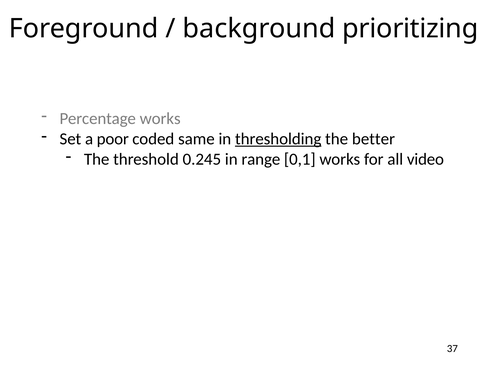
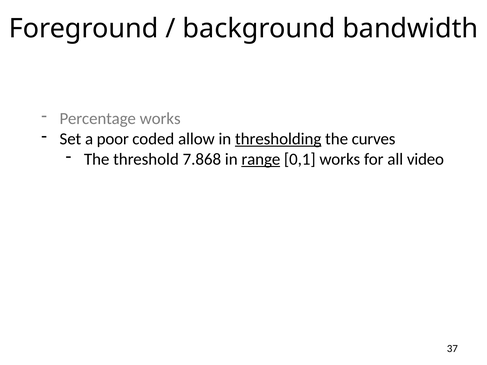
prioritizing: prioritizing -> bandwidth
same: same -> allow
better: better -> curves
0.245: 0.245 -> 7.868
range underline: none -> present
